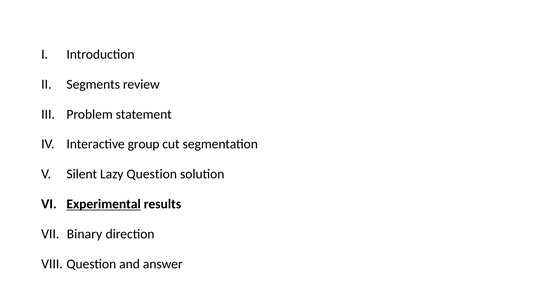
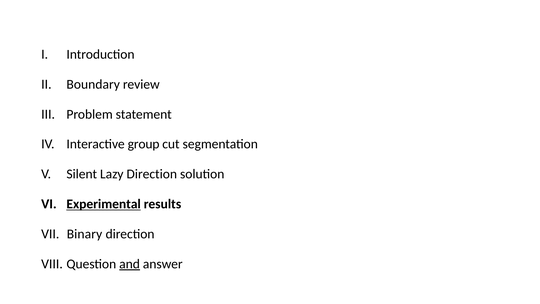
Segments: Segments -> Boundary
Lazy Question: Question -> Direction
and underline: none -> present
